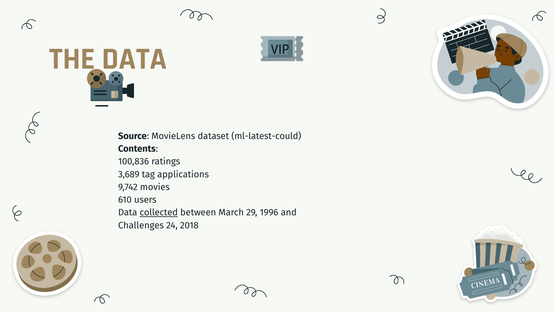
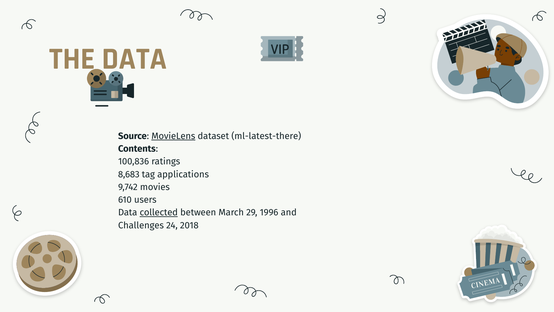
MovieLens underline: none -> present
ml-latest-could: ml-latest-could -> ml-latest-there
3,689: 3,689 -> 8,683
